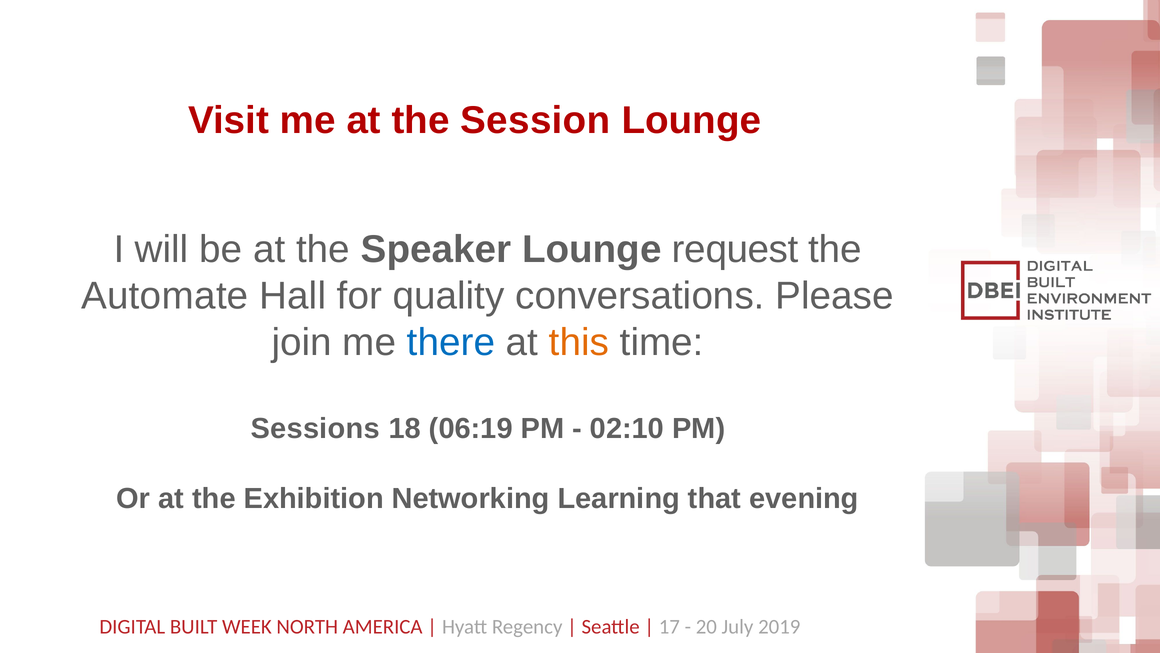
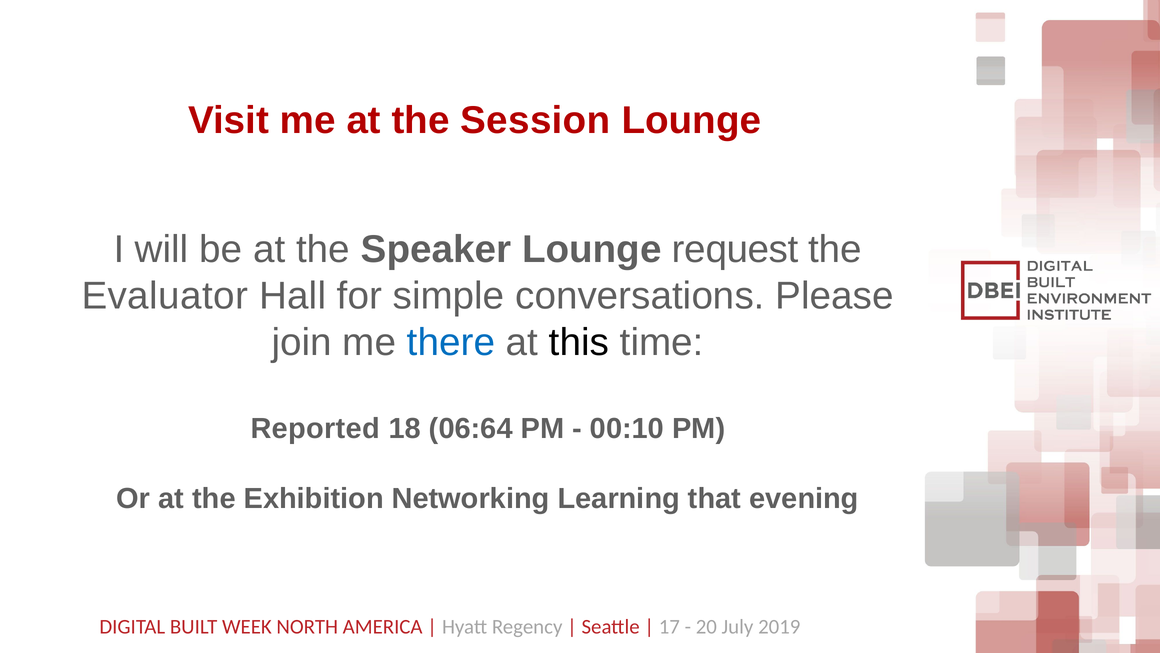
Automate: Automate -> Evaluator
quality: quality -> simple
this colour: orange -> black
Sessions: Sessions -> Reported
06:19: 06:19 -> 06:64
02:10: 02:10 -> 00:10
